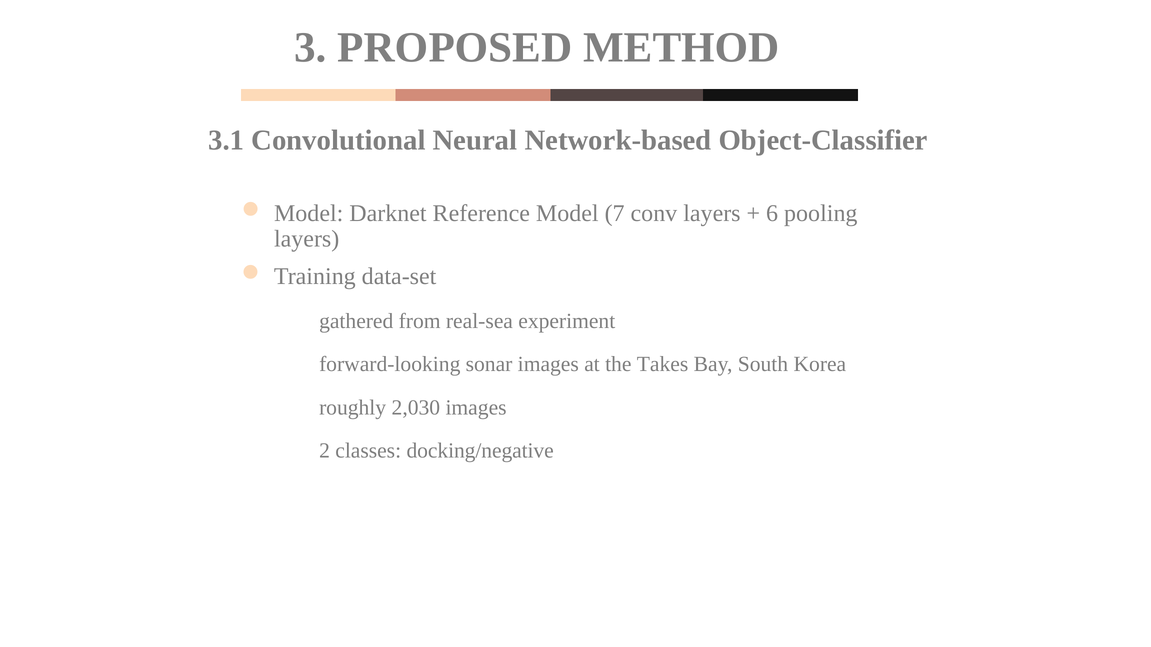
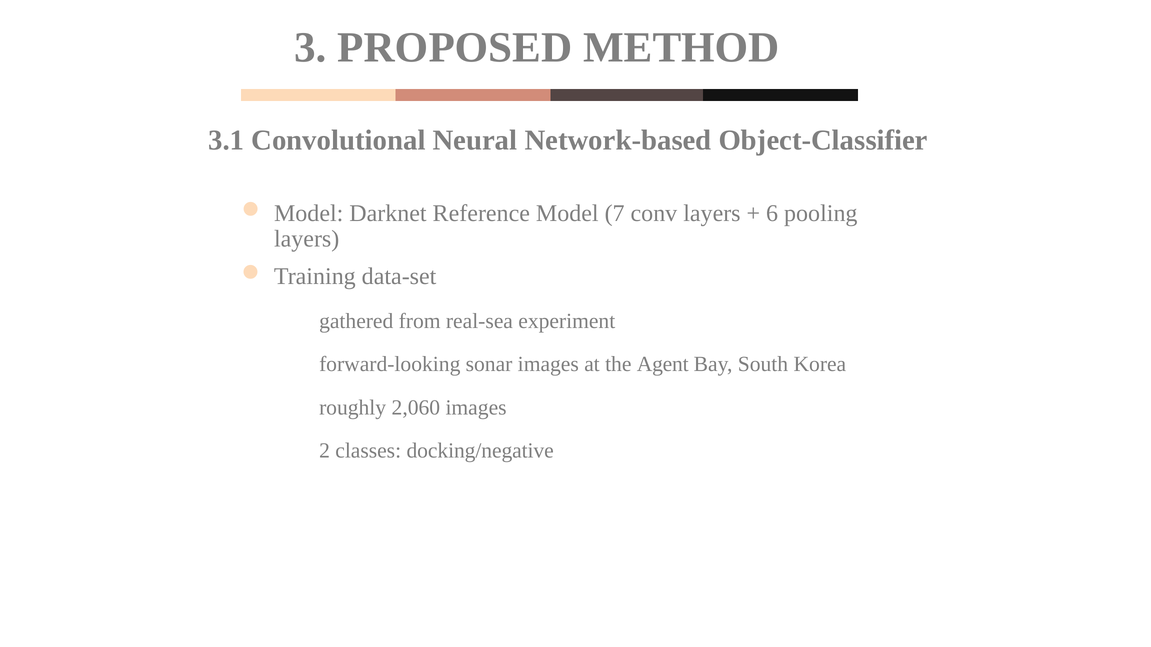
Takes: Takes -> Agent
2,030: 2,030 -> 2,060
